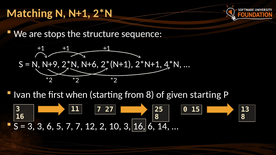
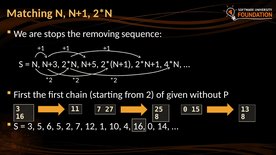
structure: structure -> removing
N+9: N+9 -> N+3
N+6: N+6 -> N+5
Ivan at (22, 95): Ivan -> First
when: when -> chain
from 8: 8 -> 2
given starting: starting -> without
3 3: 3 -> 5
5 7: 7 -> 2
2: 2 -> 1
10 3: 3 -> 4
6 at (151, 126): 6 -> 0
